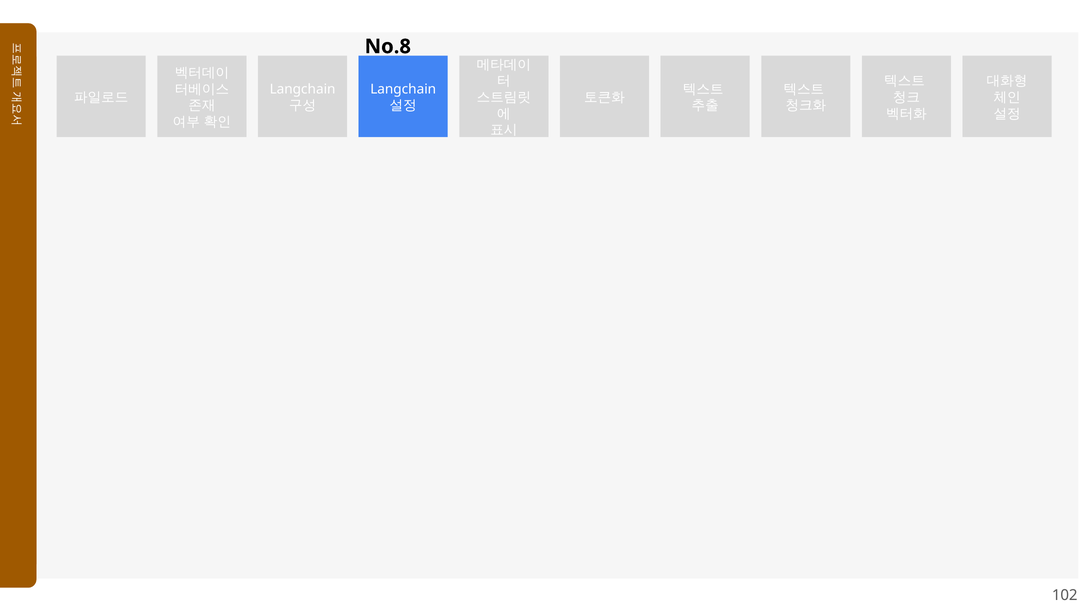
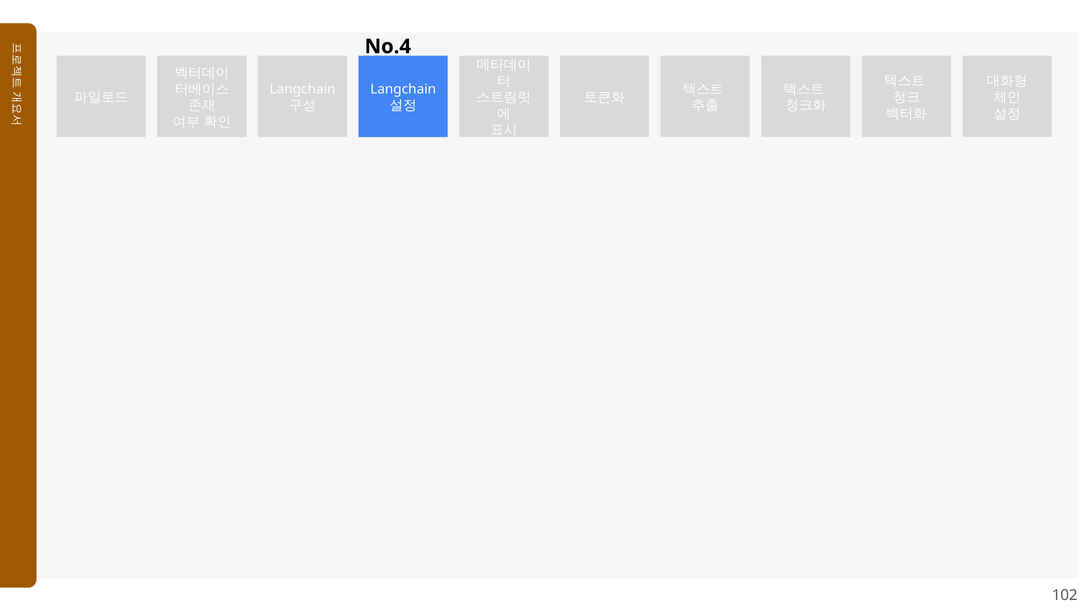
No.8: No.8 -> No.4
